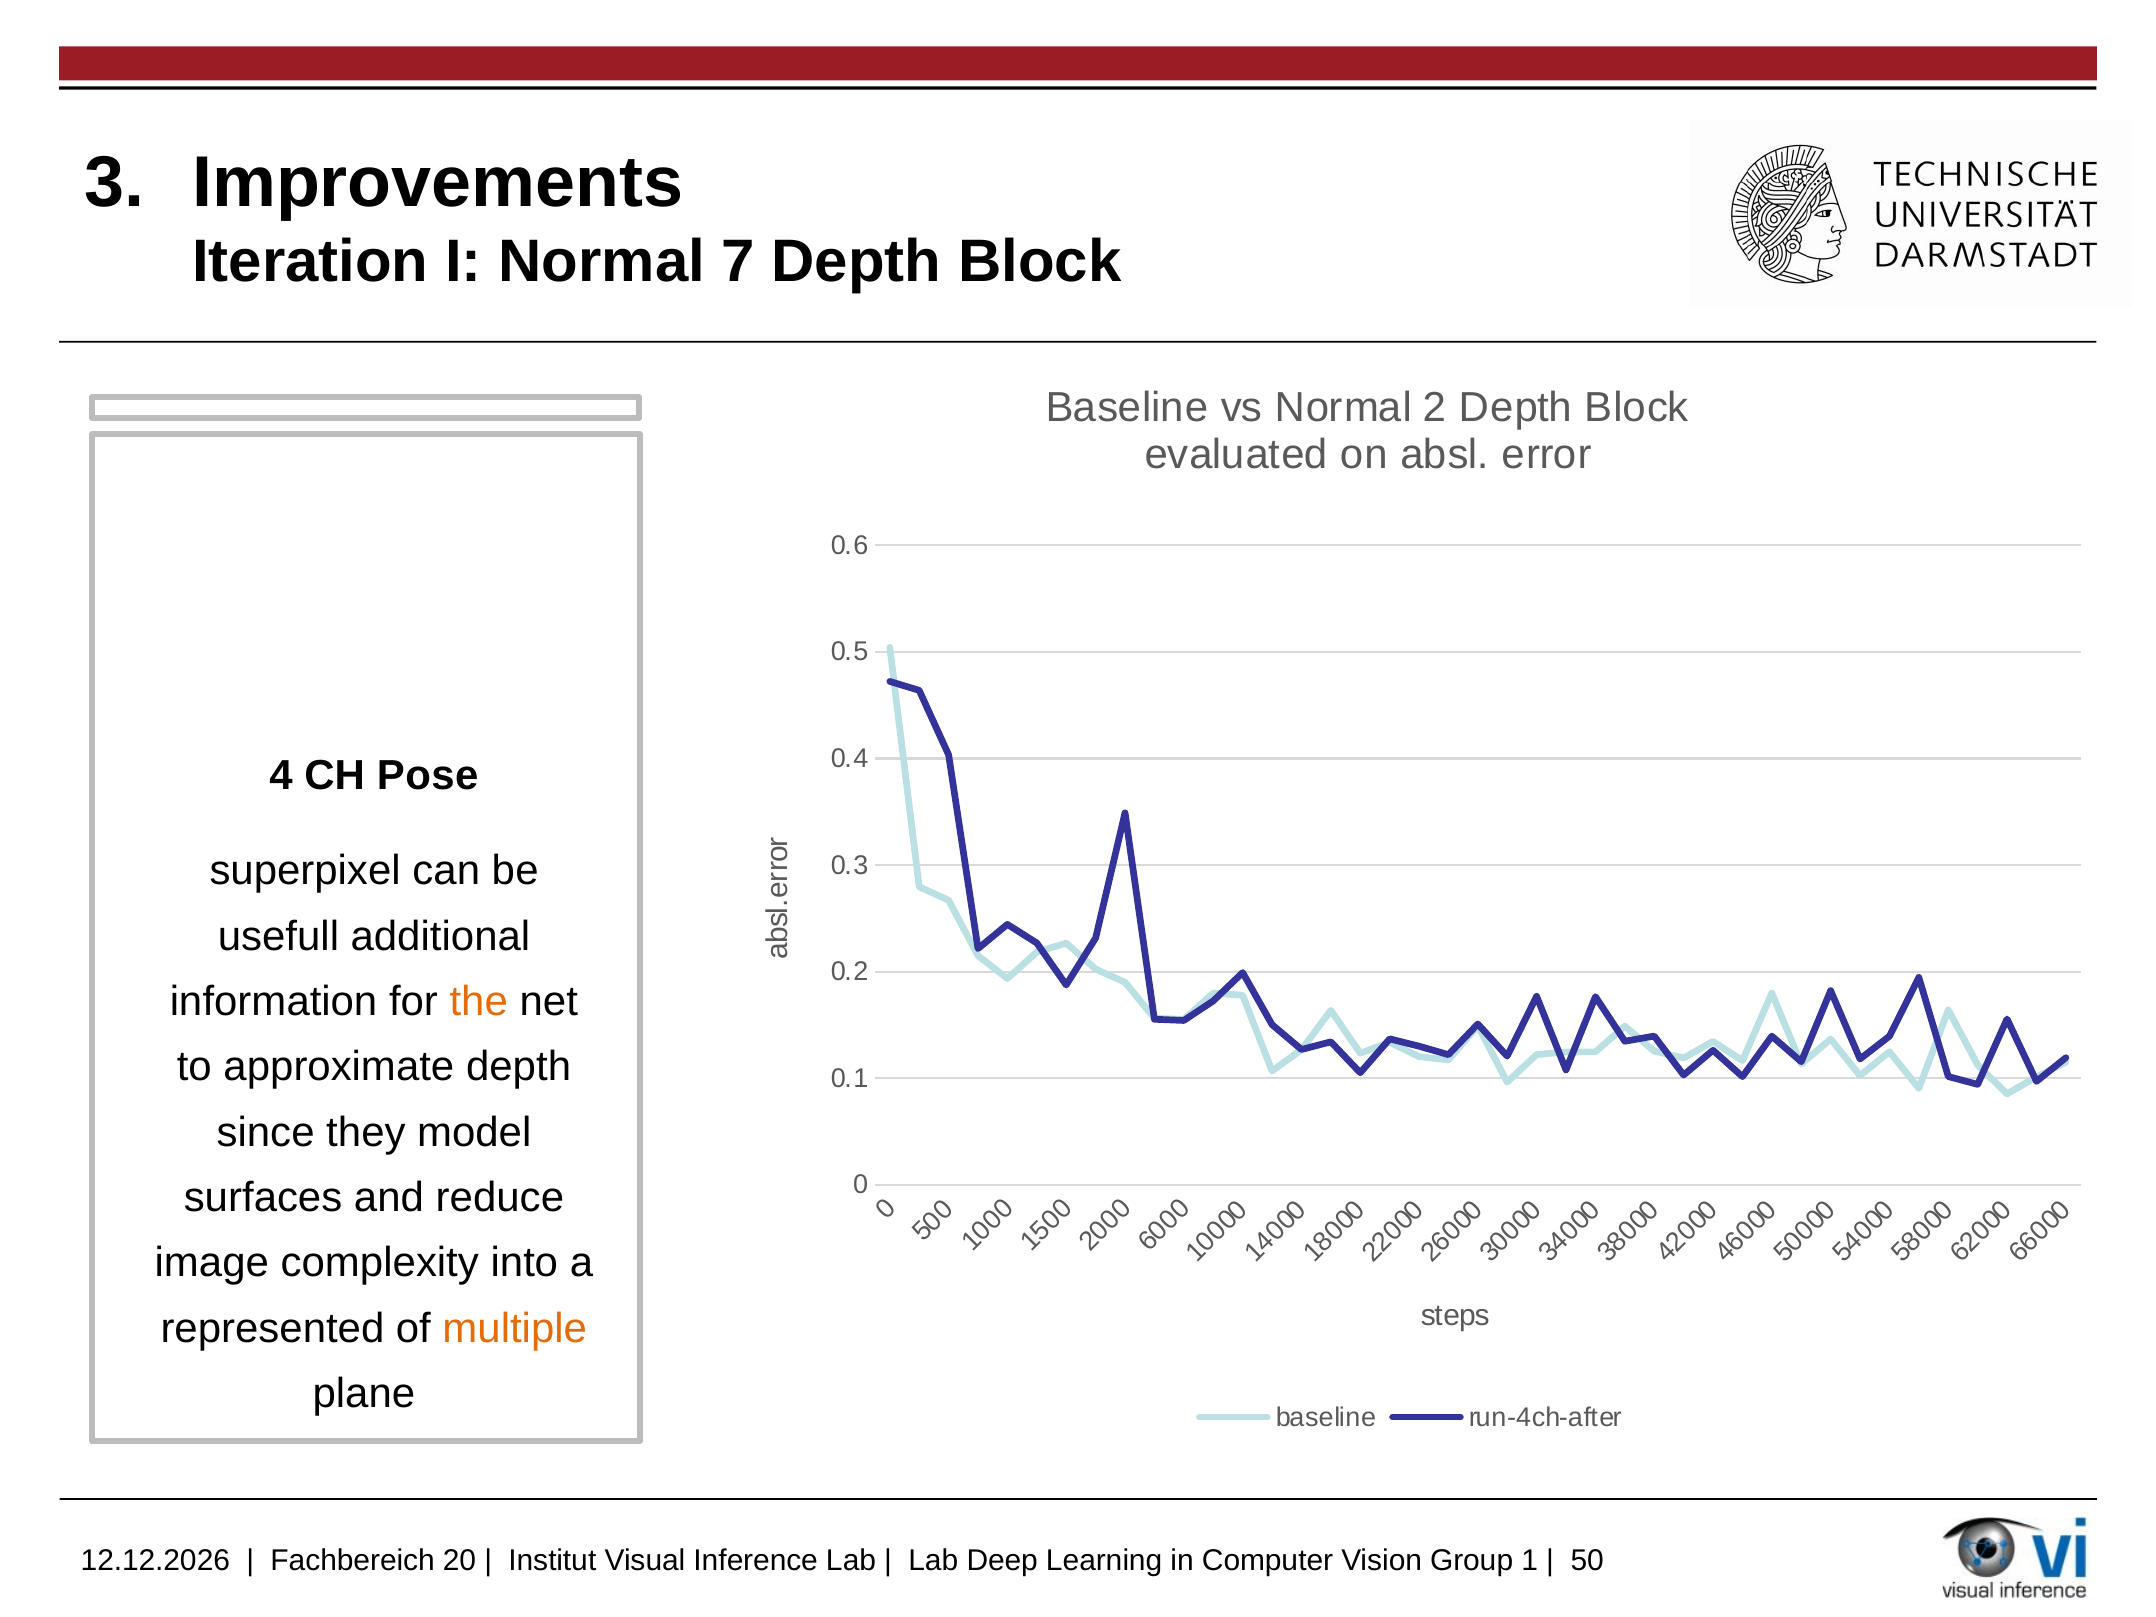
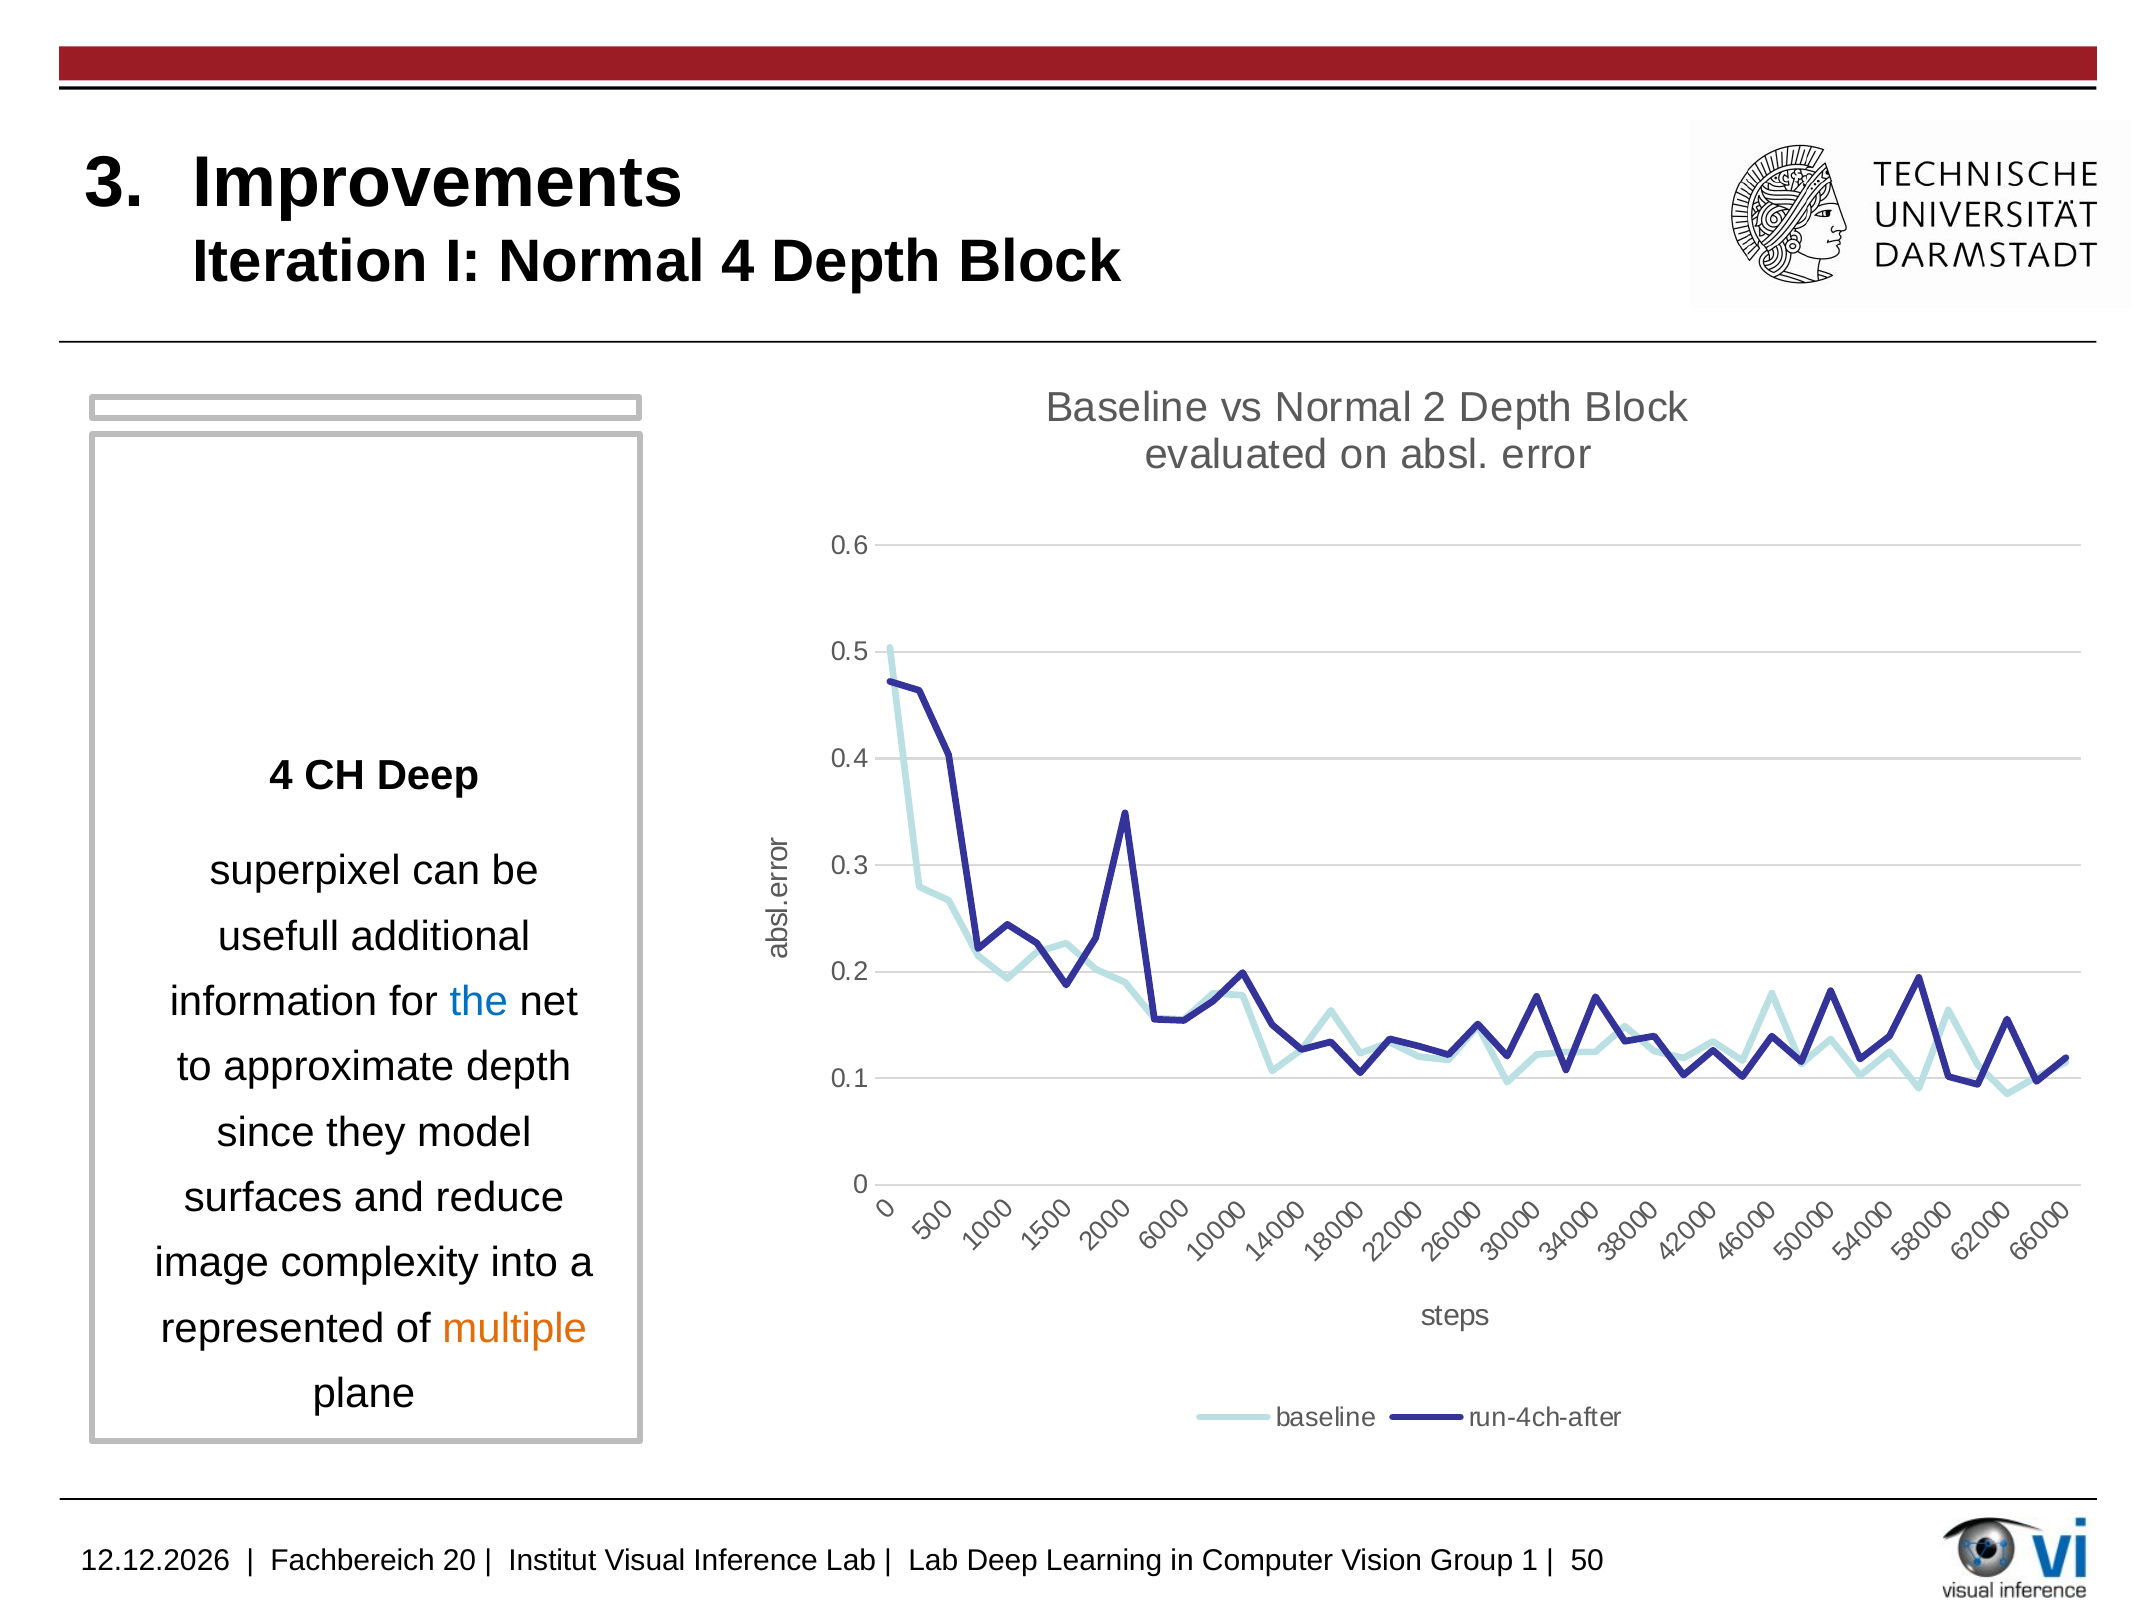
Normal 7: 7 -> 4
CH Pose: Pose -> Deep
the colour: orange -> blue
